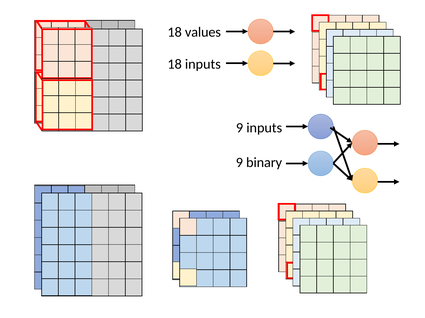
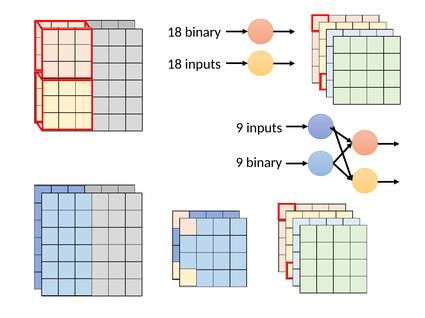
18 values: values -> binary
